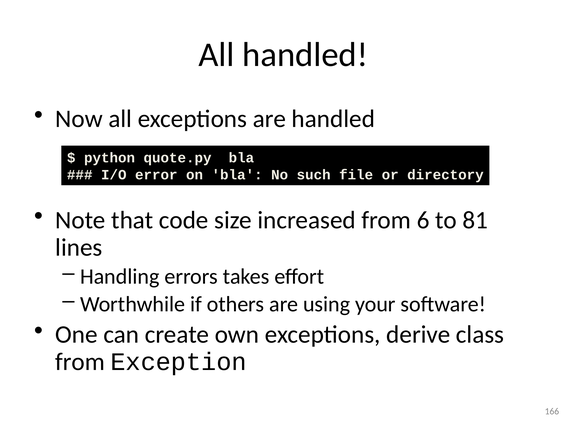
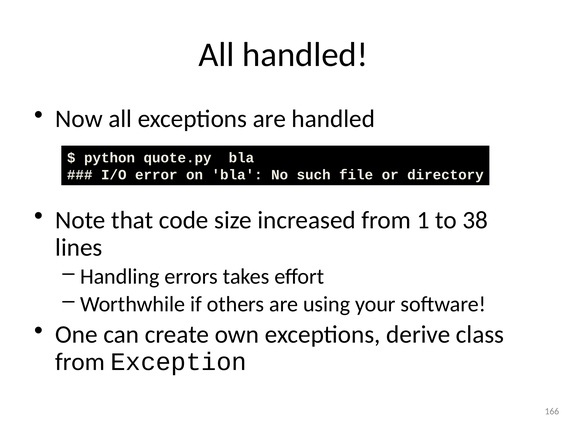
6: 6 -> 1
81: 81 -> 38
